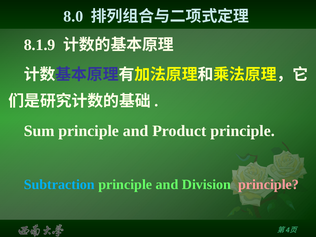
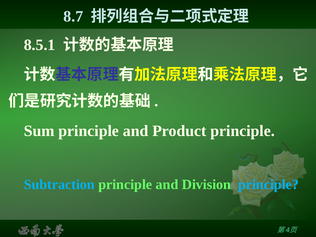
8.0: 8.0 -> 8.7
8.1.9: 8.1.9 -> 8.5.1
principle at (268, 185) colour: pink -> light blue
